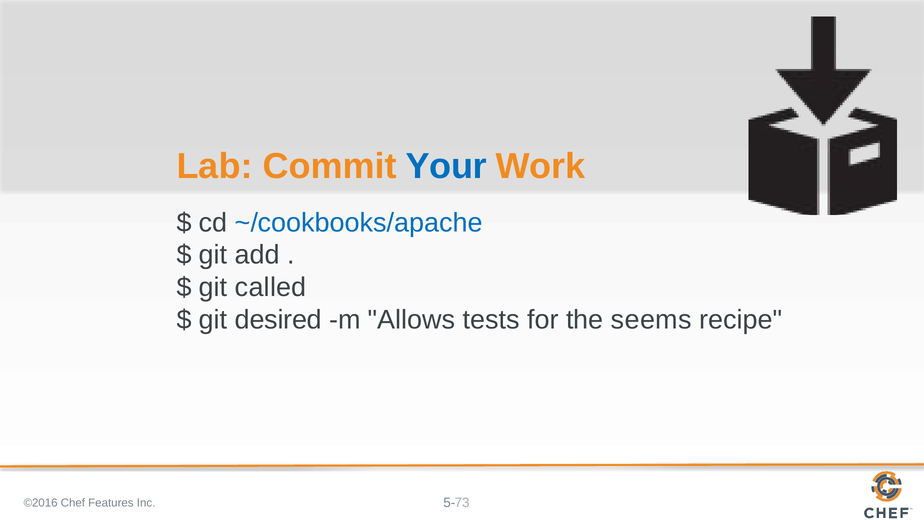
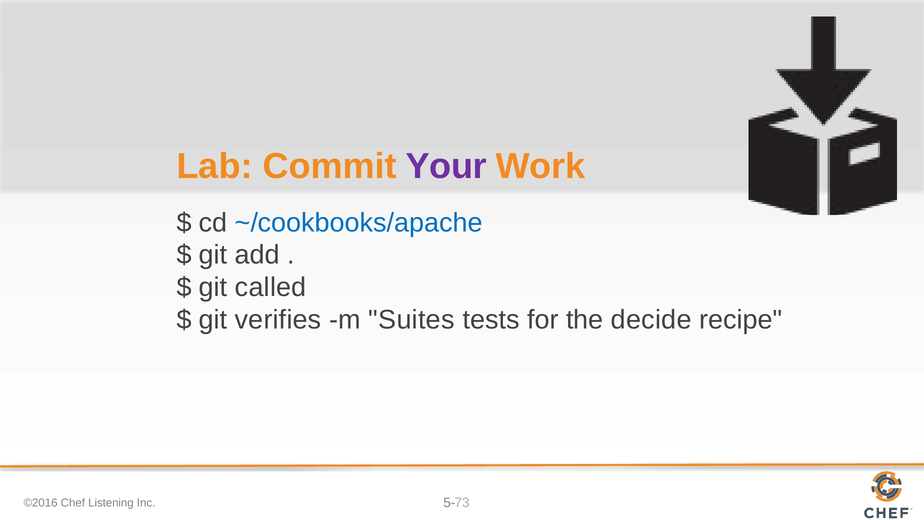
Your colour: blue -> purple
desired: desired -> verifies
Allows: Allows -> Suites
seems: seems -> decide
Features: Features -> Listening
